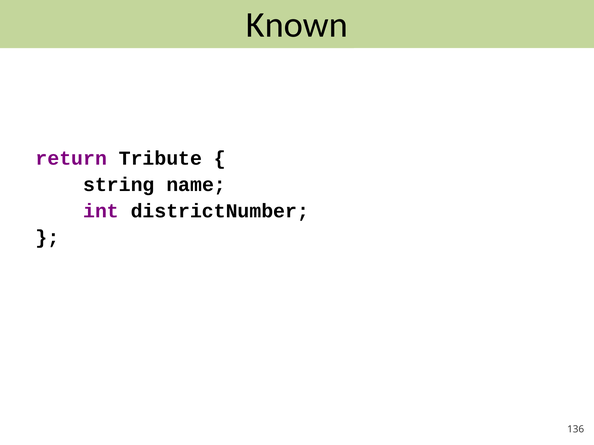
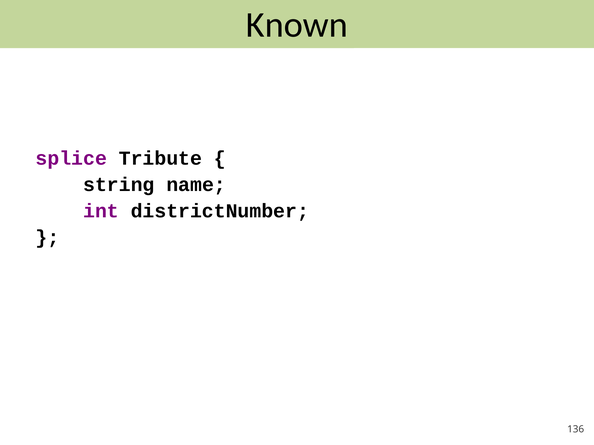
return: return -> splice
